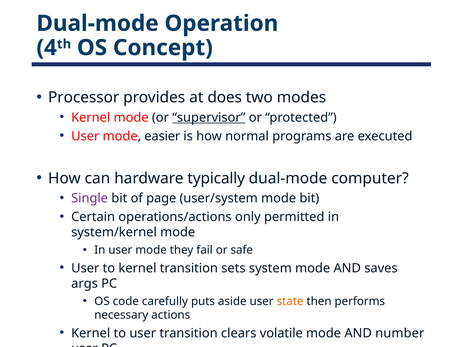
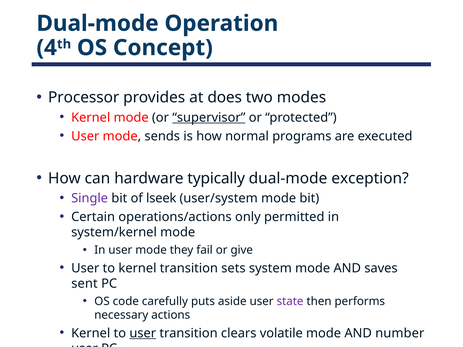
easier: easier -> sends
computer: computer -> exception
page: page -> lseek
safe: safe -> give
args: args -> sent
state colour: orange -> purple
user at (143, 333) underline: none -> present
